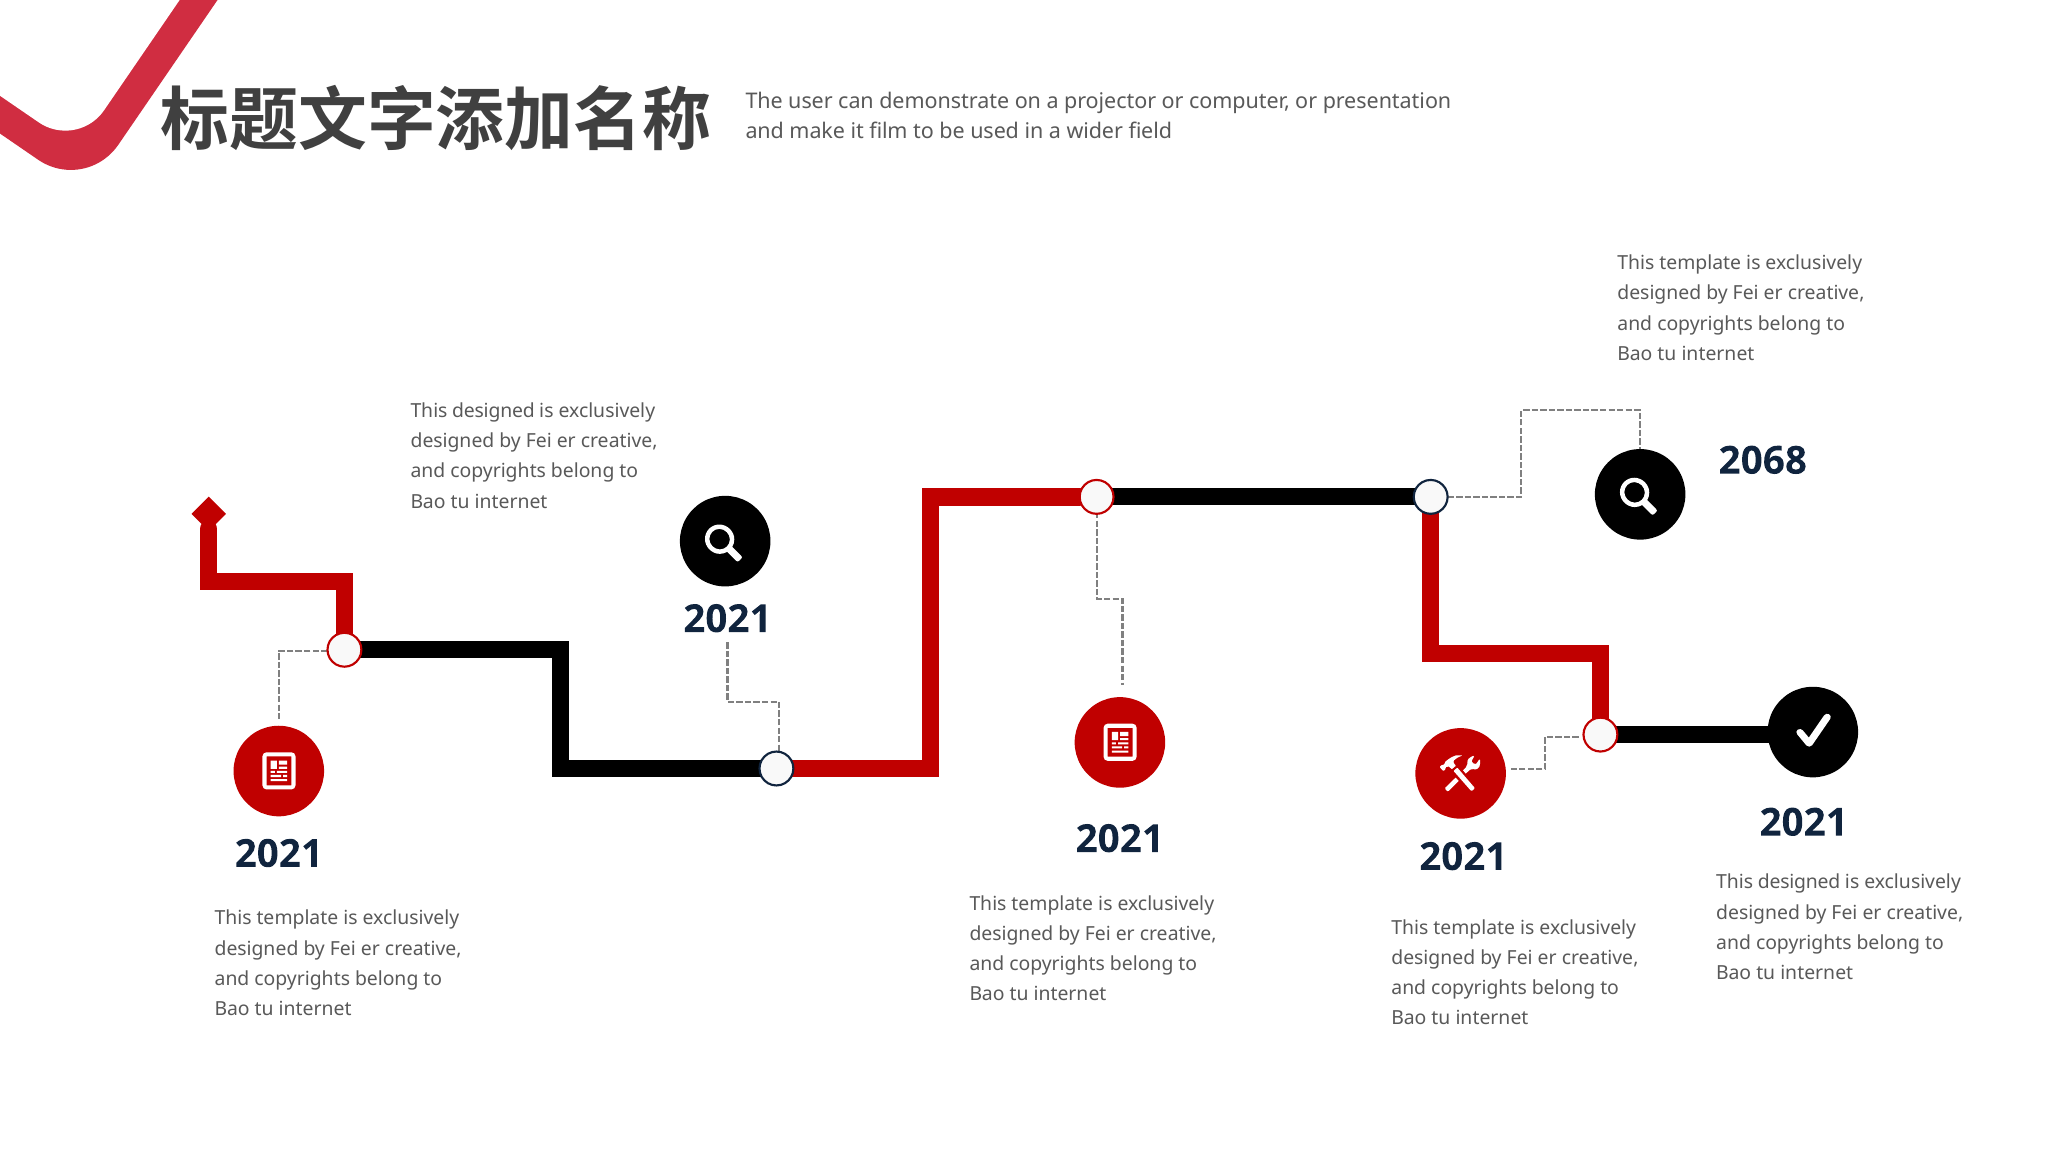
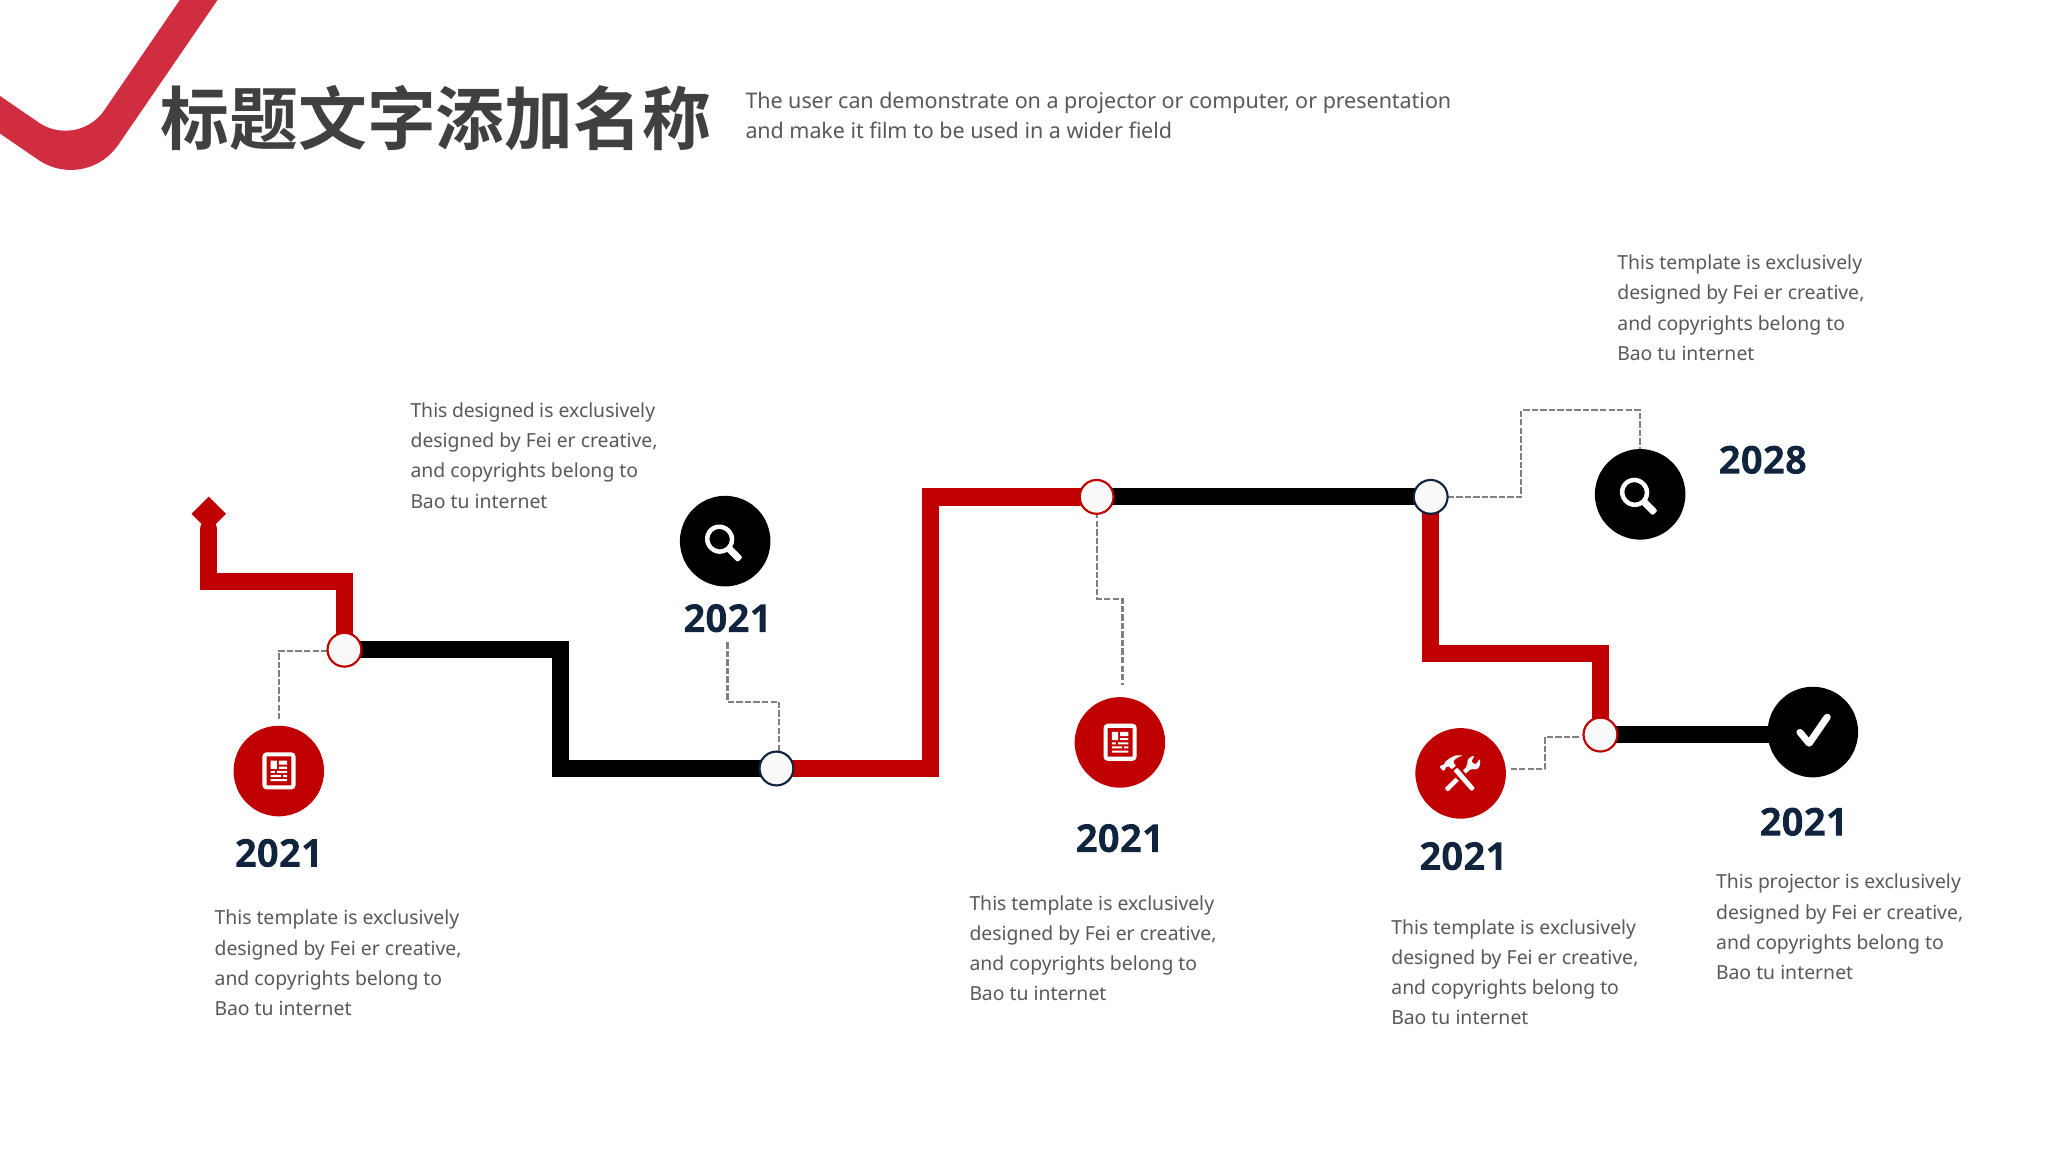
2068: 2068 -> 2028
designed at (1799, 882): designed -> projector
